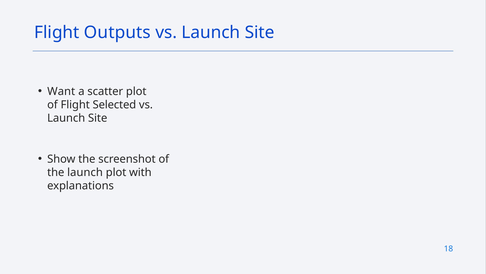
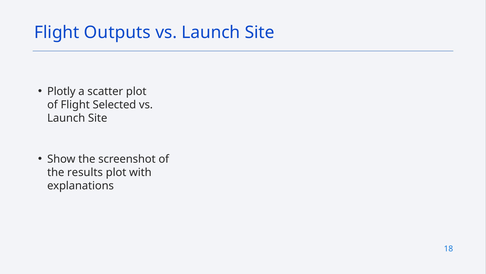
Want: Want -> Plotly
the launch: launch -> results
